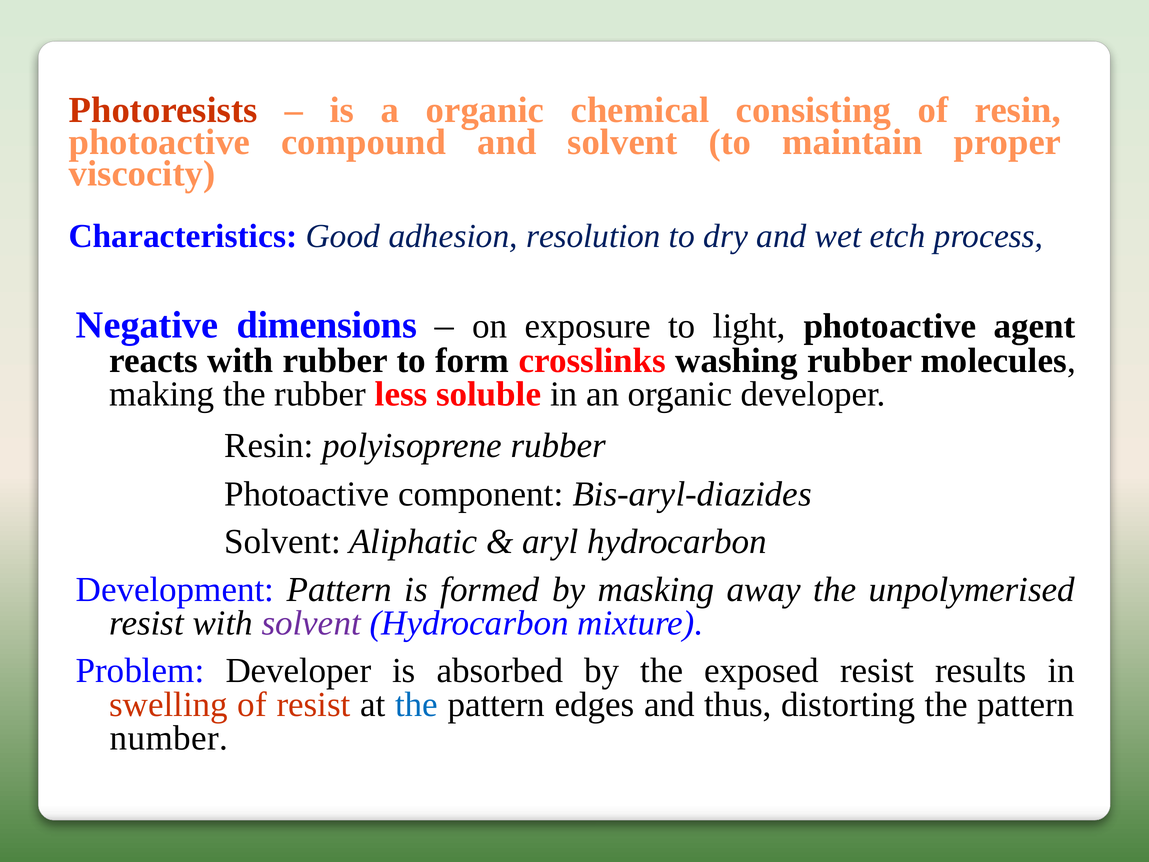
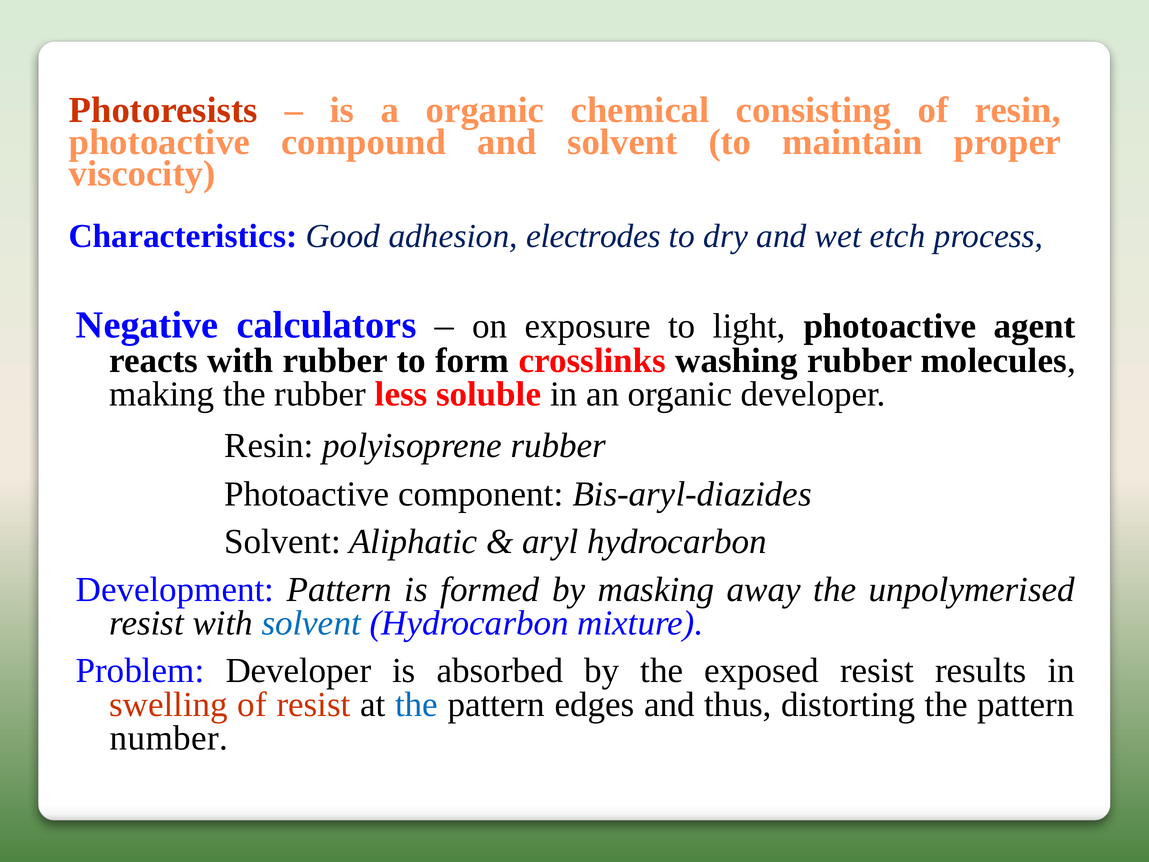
resolution: resolution -> electrodes
dimensions: dimensions -> calculators
solvent at (311, 623) colour: purple -> blue
